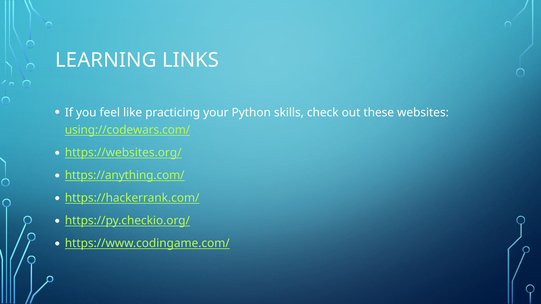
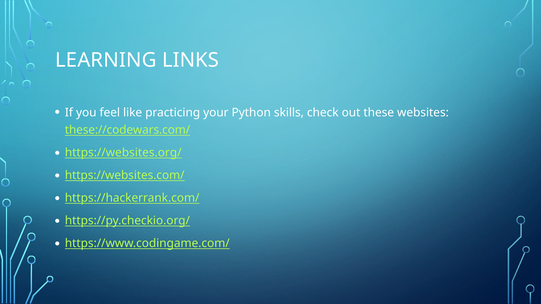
using://codewars.com/: using://codewars.com/ -> these://codewars.com/
https://anything.com/: https://anything.com/ -> https://websites.com/
